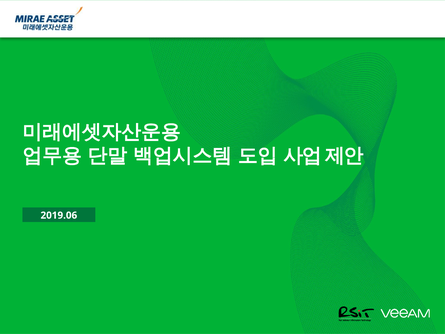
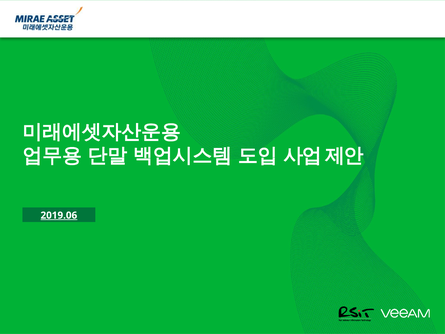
2019.06 underline: none -> present
